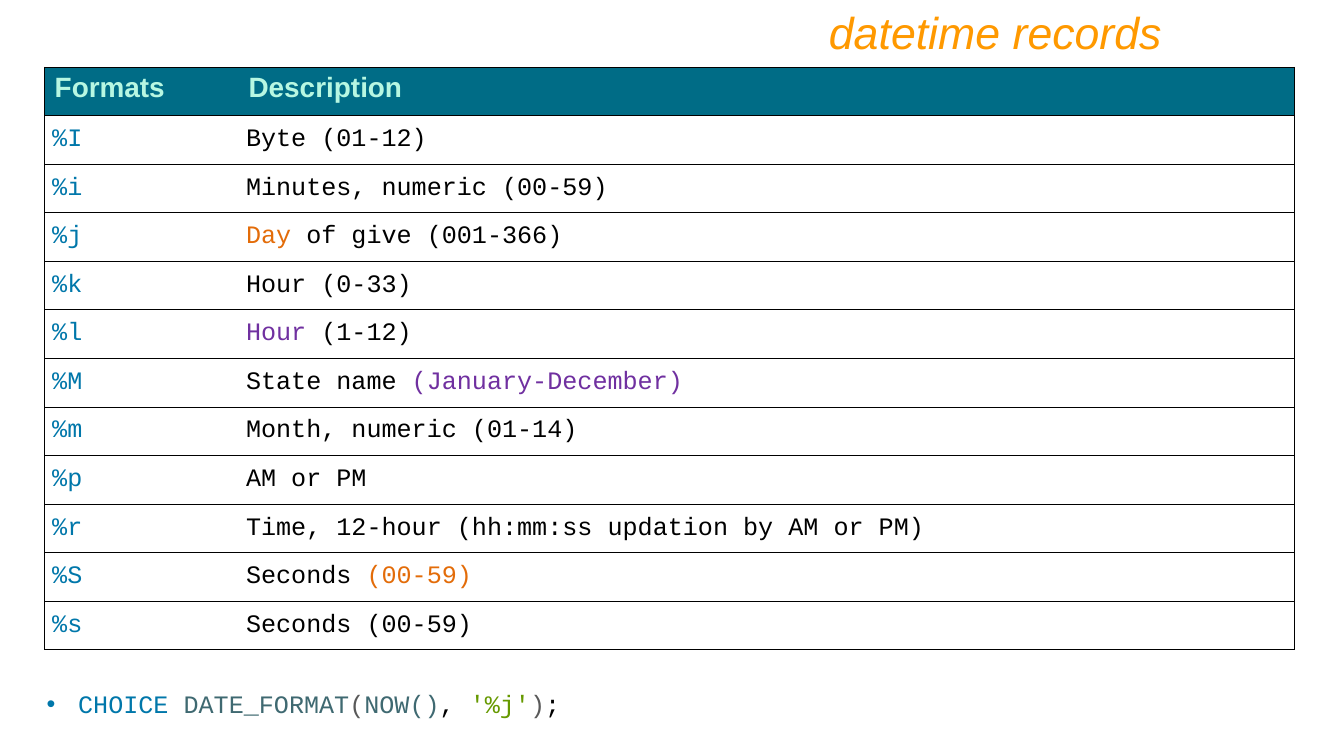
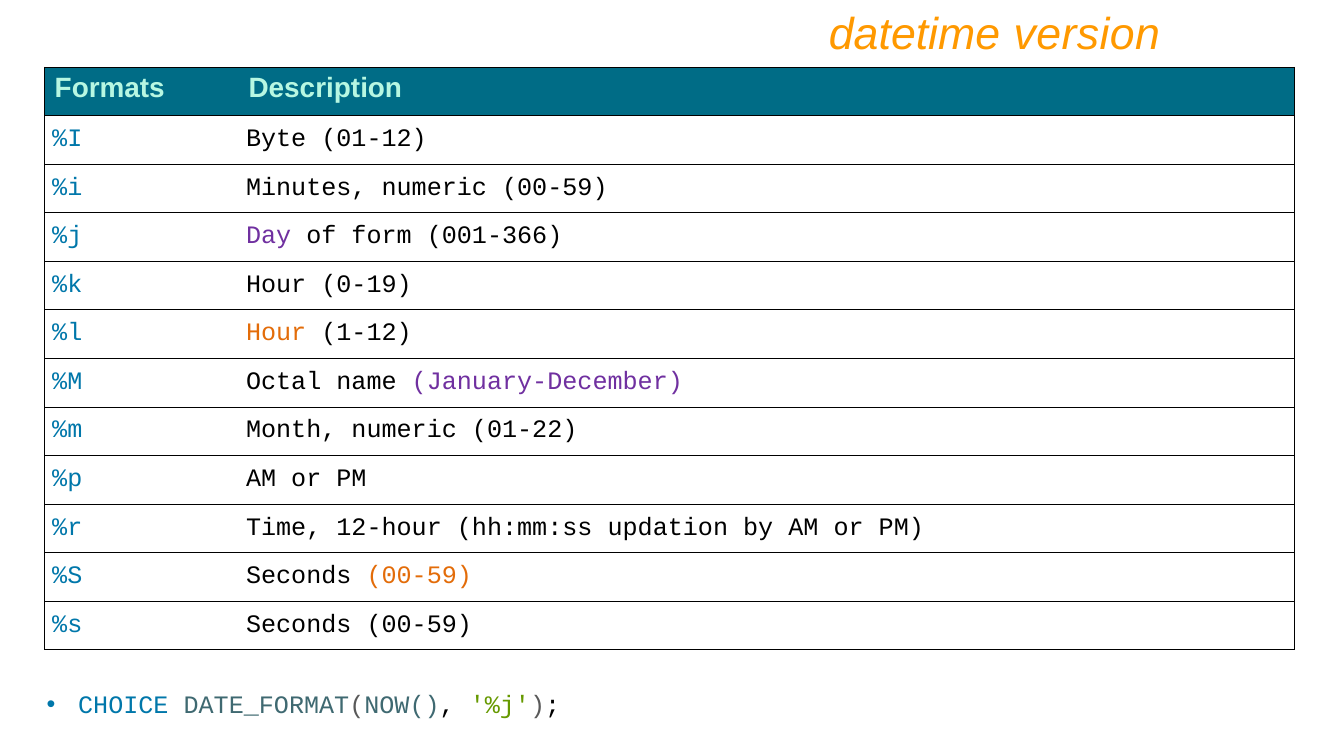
records: records -> version
Day colour: orange -> purple
give: give -> form
0-33: 0-33 -> 0-19
Hour at (276, 333) colour: purple -> orange
State: State -> Octal
01-14: 01-14 -> 01-22
